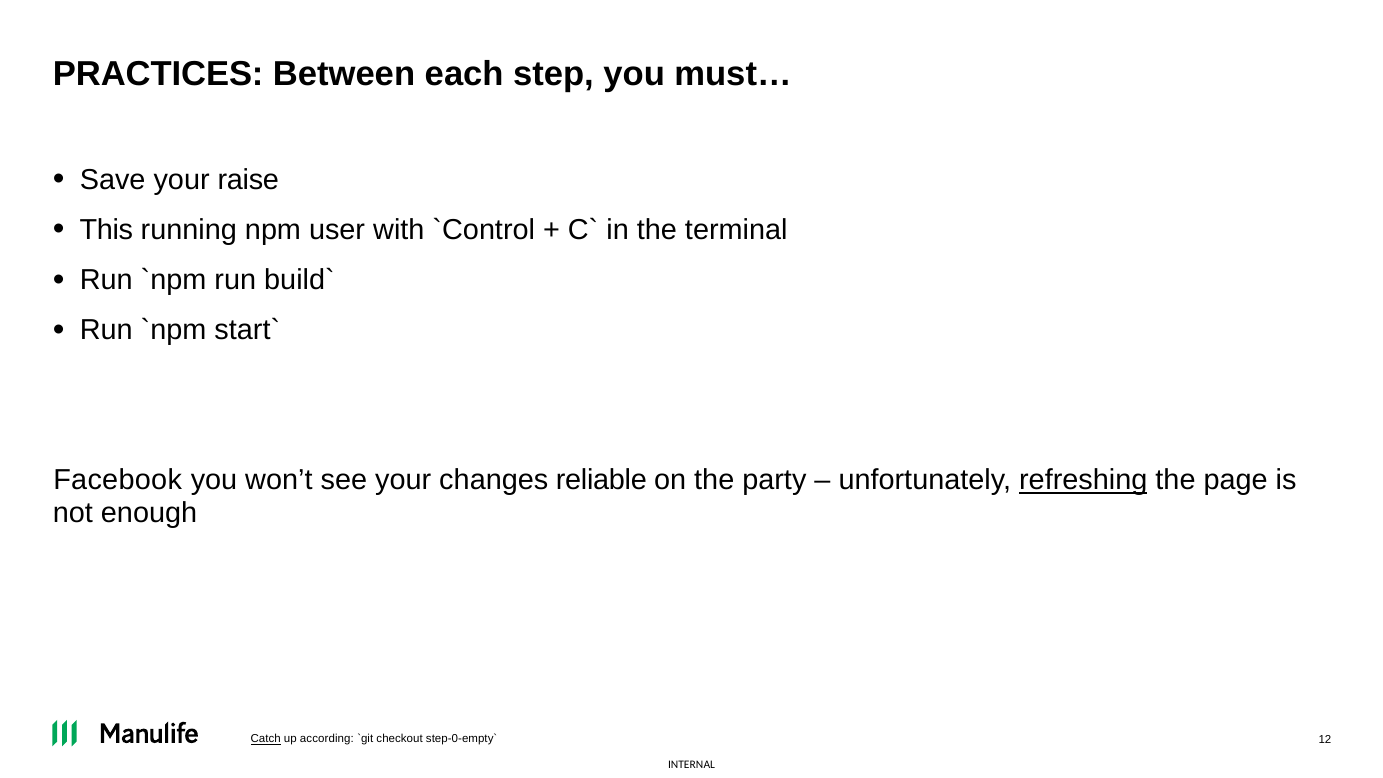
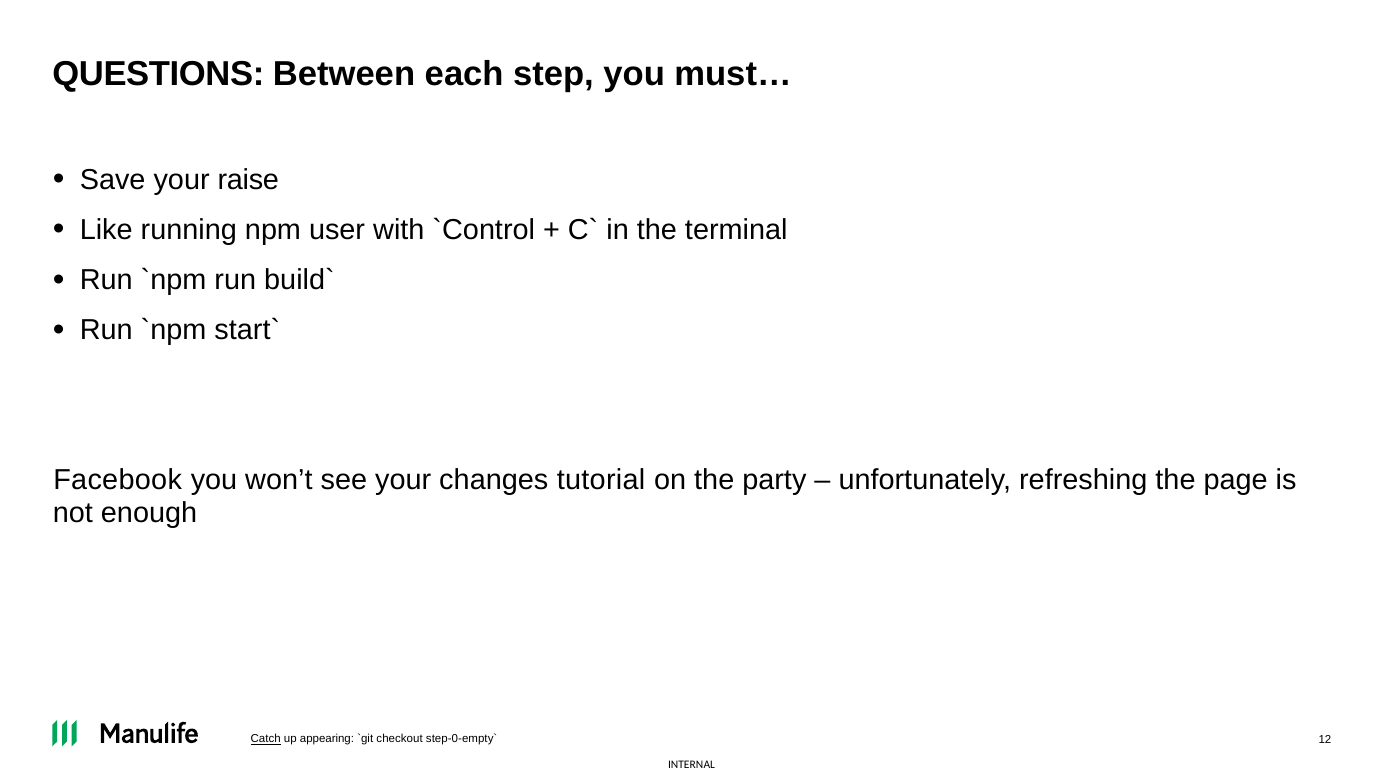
PRACTICES: PRACTICES -> QUESTIONS
This: This -> Like
reliable: reliable -> tutorial
refreshing underline: present -> none
according: according -> appearing
